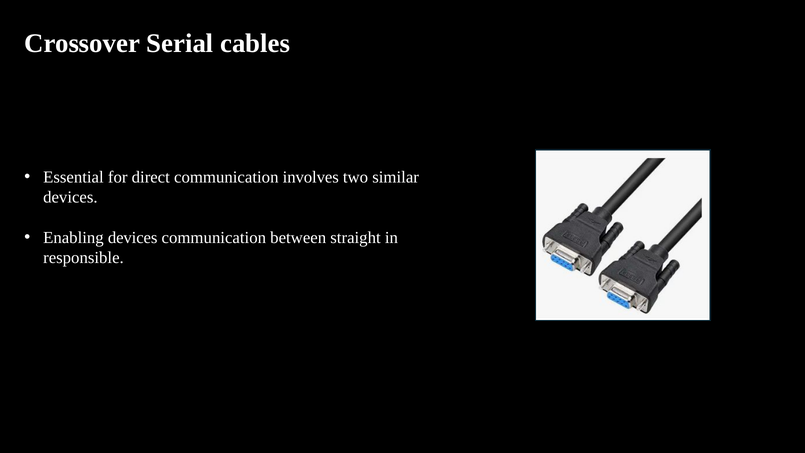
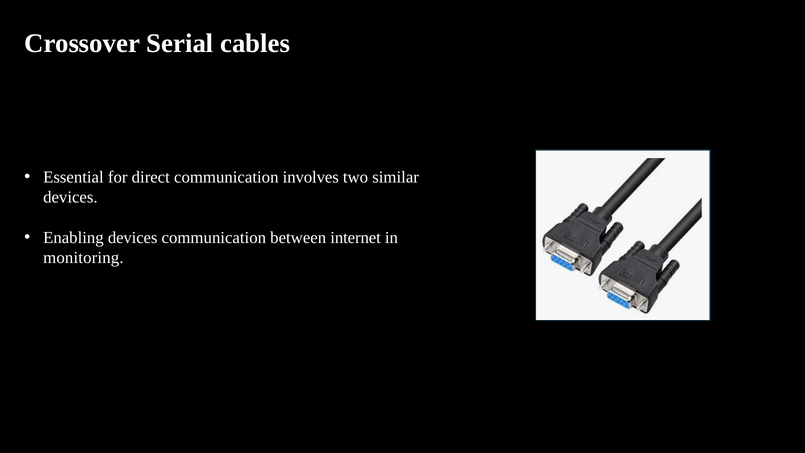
straight: straight -> internet
responsible: responsible -> monitoring
